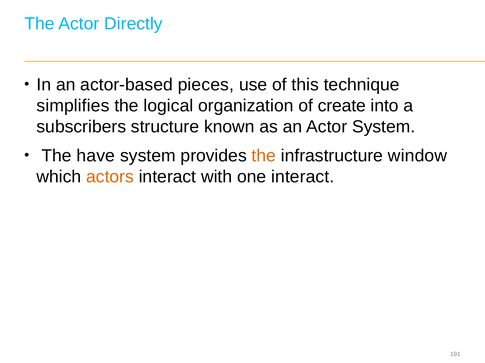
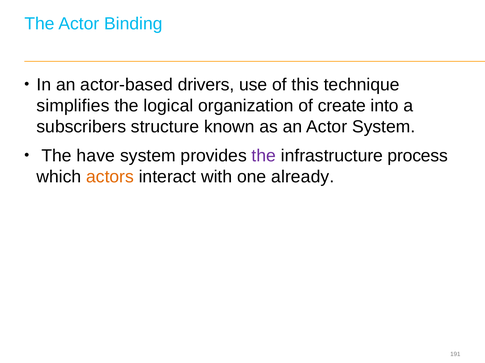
Directly: Directly -> Binding
pieces: pieces -> drivers
the at (264, 156) colour: orange -> purple
window: window -> process
one interact: interact -> already
